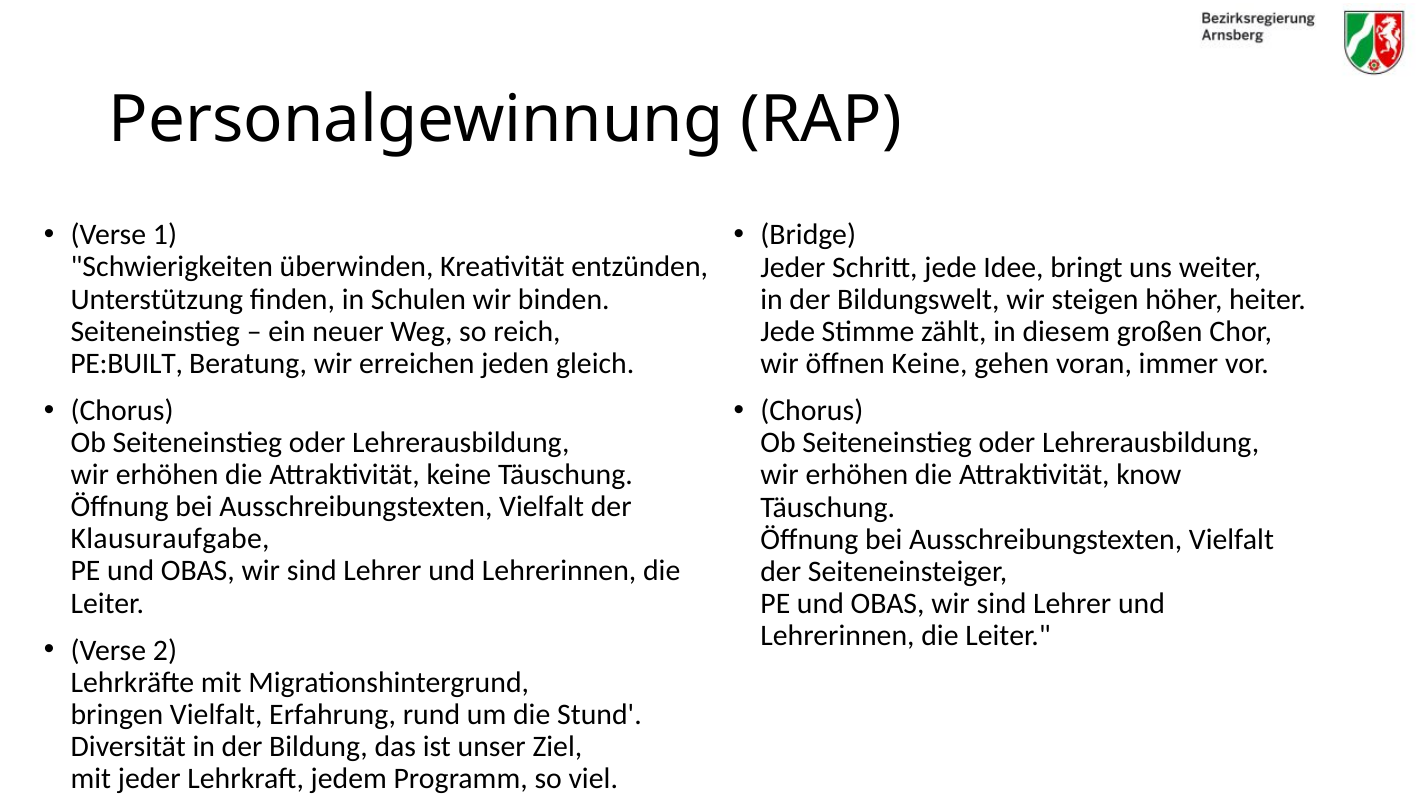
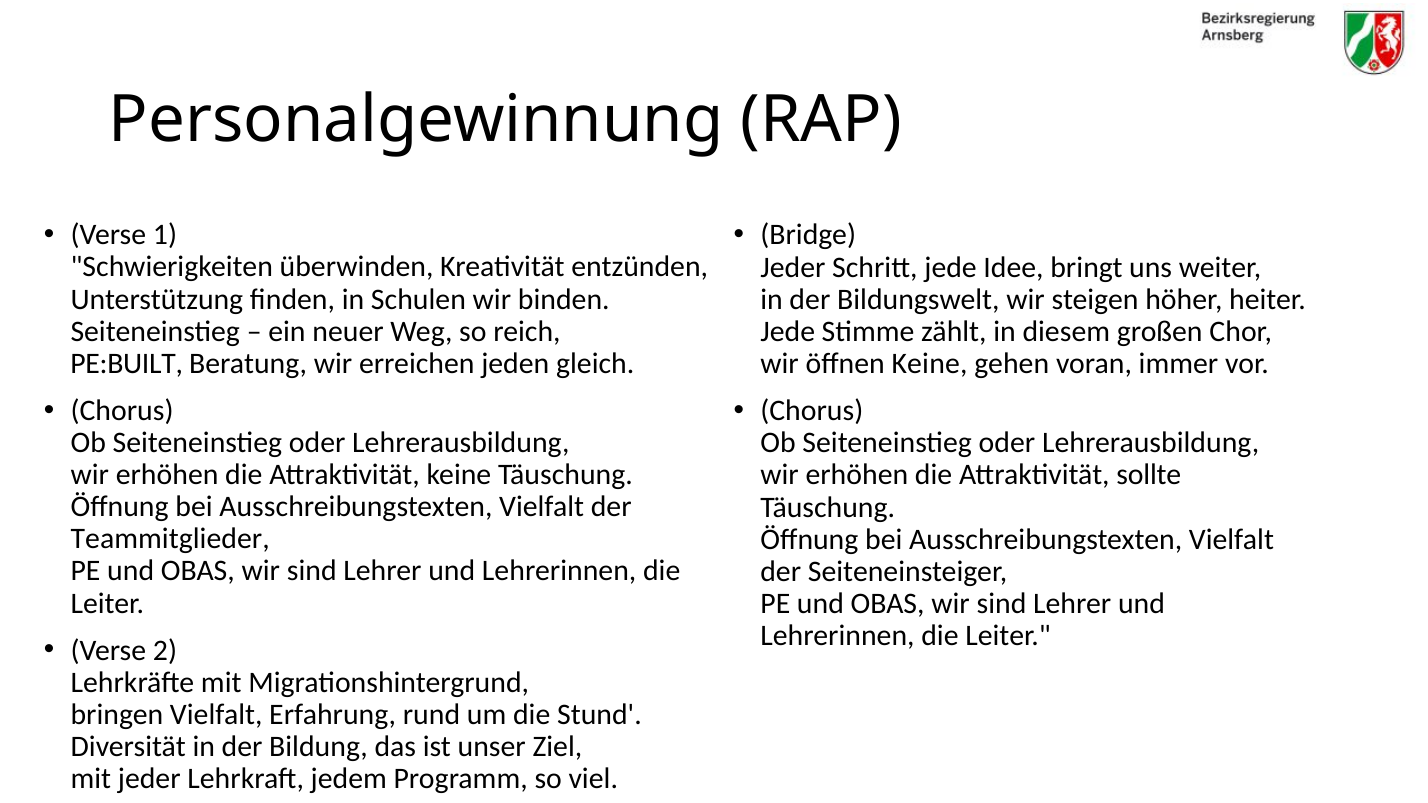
know: know -> sollte
Klausuraufgabe: Klausuraufgabe -> Teammitglieder
